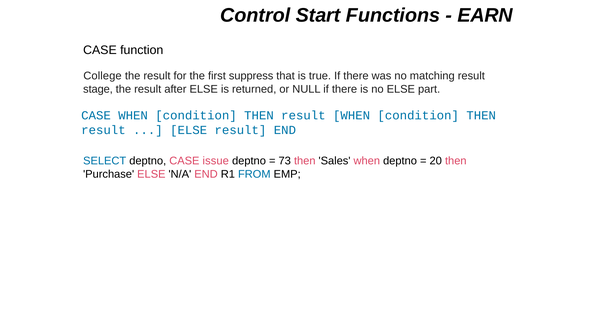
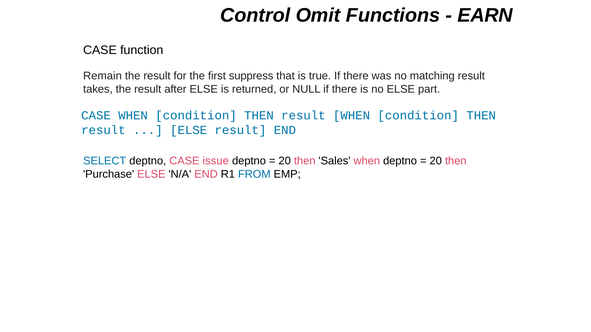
Start: Start -> Omit
College: College -> Remain
stage: stage -> takes
73 at (285, 161): 73 -> 20
